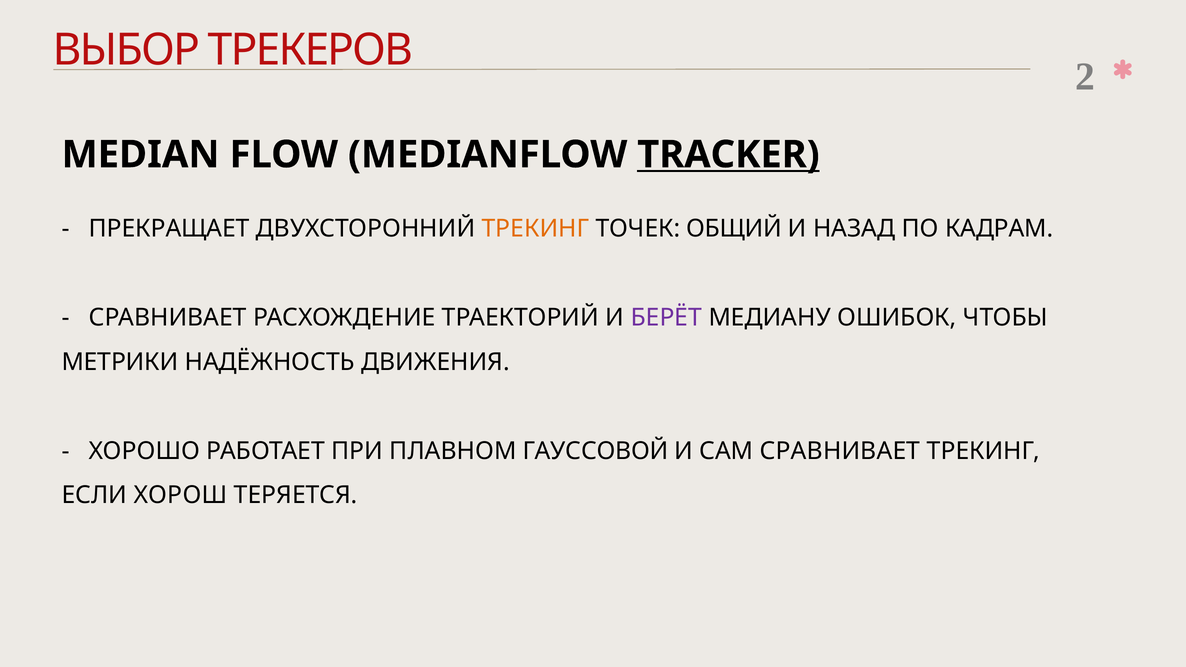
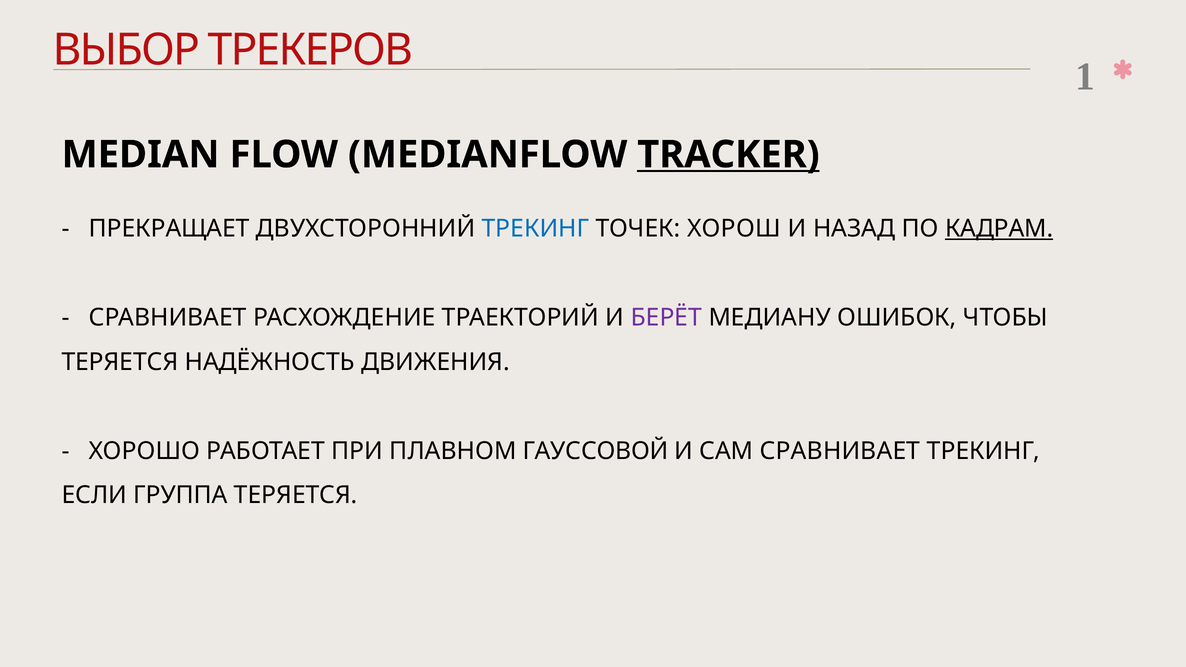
2: 2 -> 1
ТРЕКИНГ at (536, 229) colour: orange -> blue
ОБЩИЙ: ОБЩИЙ -> ХОРОШ
КАДРАМ underline: none -> present
МЕТРИКИ at (120, 362): МЕТРИКИ -> ТЕРЯЕТСЯ
ХОРОШ: ХОРОШ -> ГРУППА
